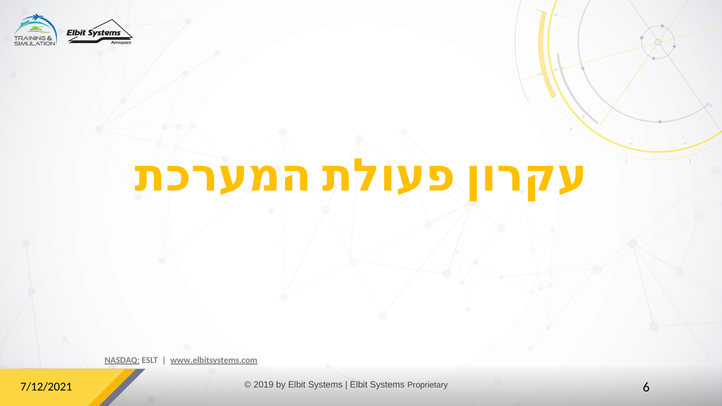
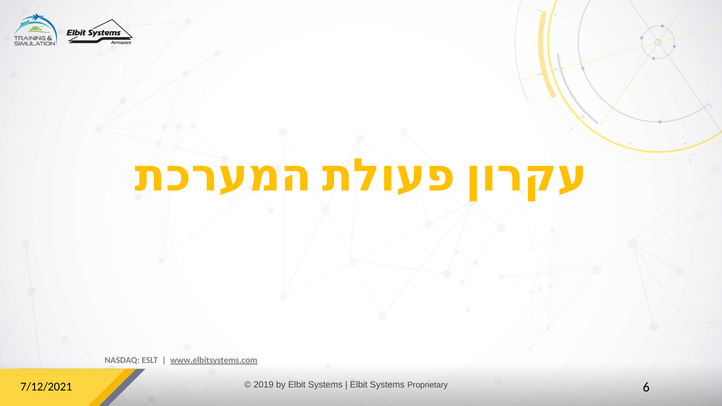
NASDAQ underline: present -> none
